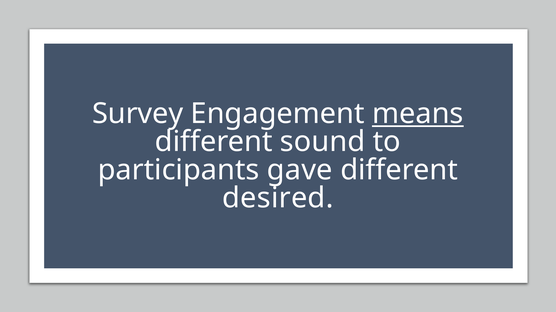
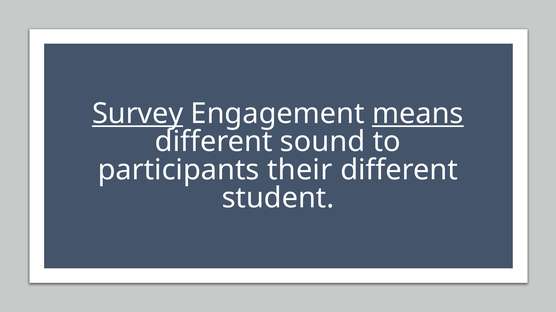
Survey underline: none -> present
gave: gave -> their
desired: desired -> student
